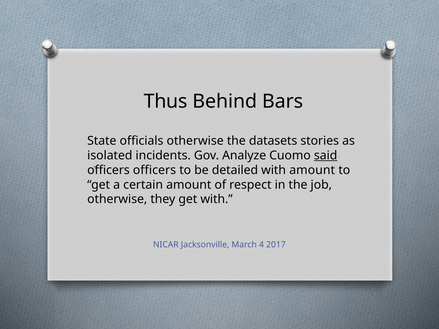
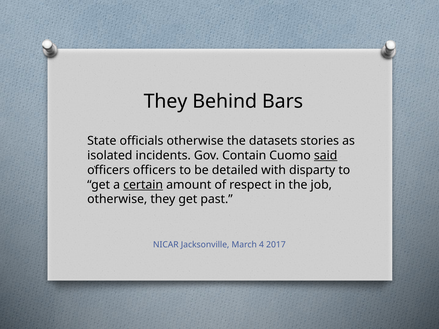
Thus at (166, 101): Thus -> They
Analyze: Analyze -> Contain
with amount: amount -> disparty
certain underline: none -> present
get with: with -> past
